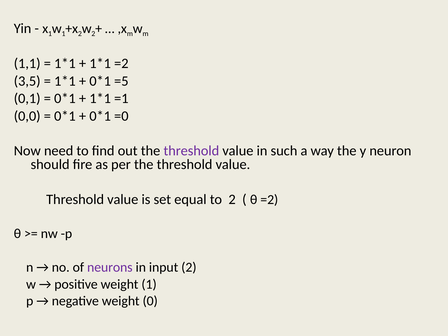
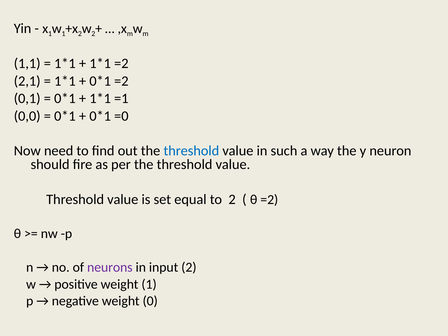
3,5: 3,5 -> 2,1
=5 at (121, 81): =5 -> =2
threshold at (191, 151) colour: purple -> blue
